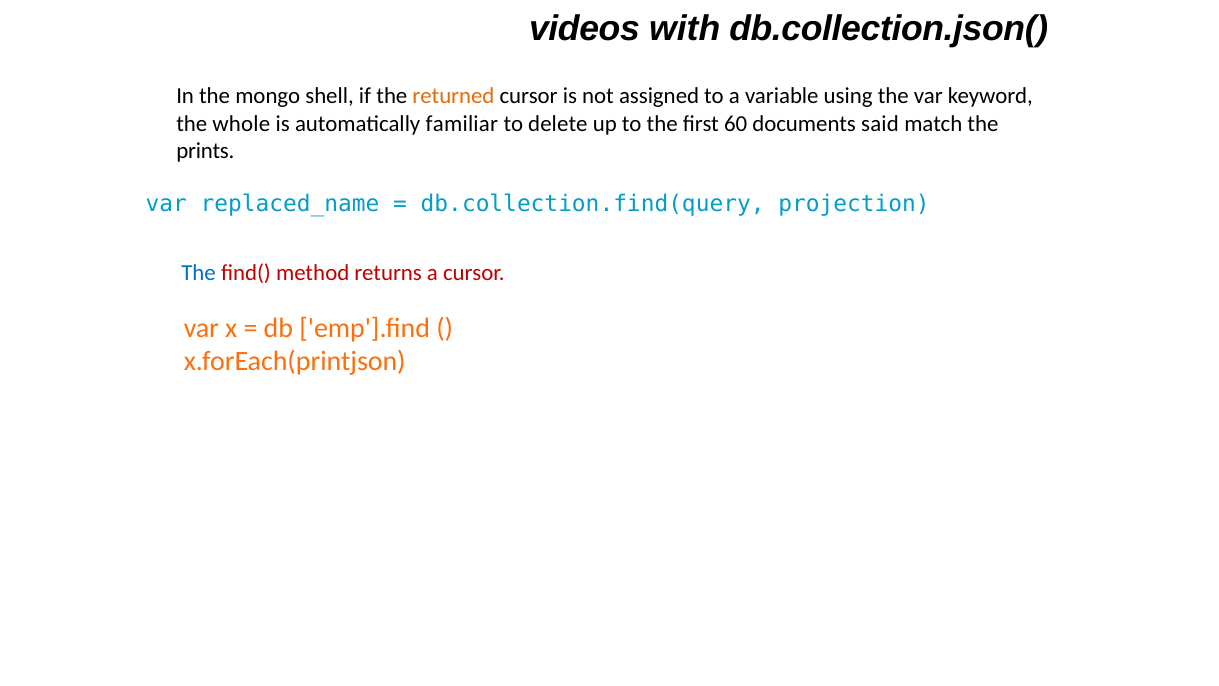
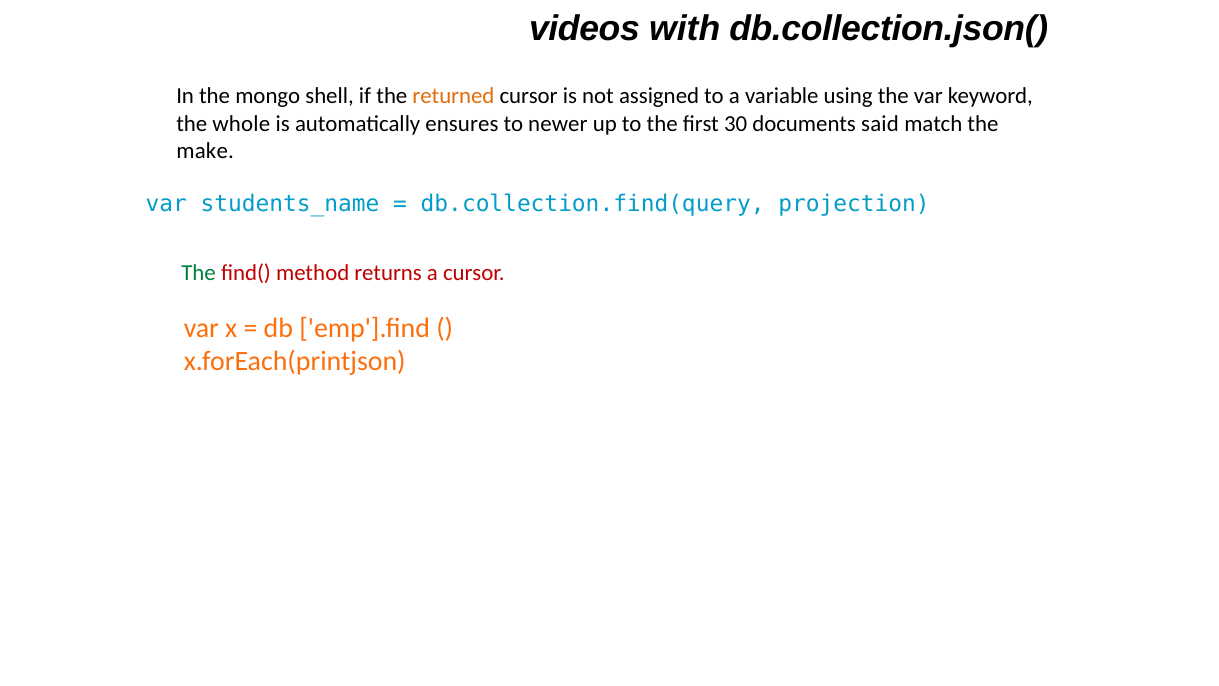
familiar: familiar -> ensures
delete: delete -> newer
60: 60 -> 30
prints: prints -> make
replaced_name: replaced_name -> students_name
The at (199, 272) colour: blue -> green
